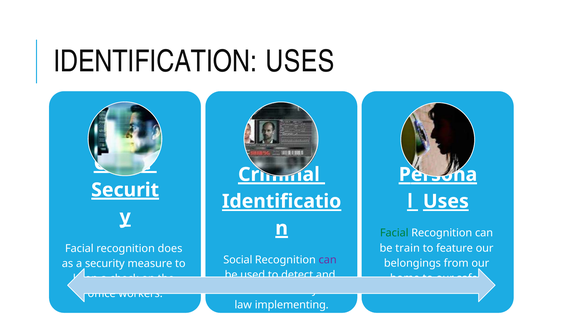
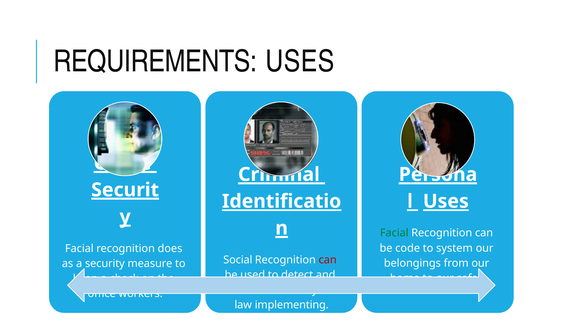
IDENTIFICATION: IDENTIFICATION -> REQUIREMENTS
train: train -> code
feature: feature -> system
can at (328, 260) colour: purple -> red
